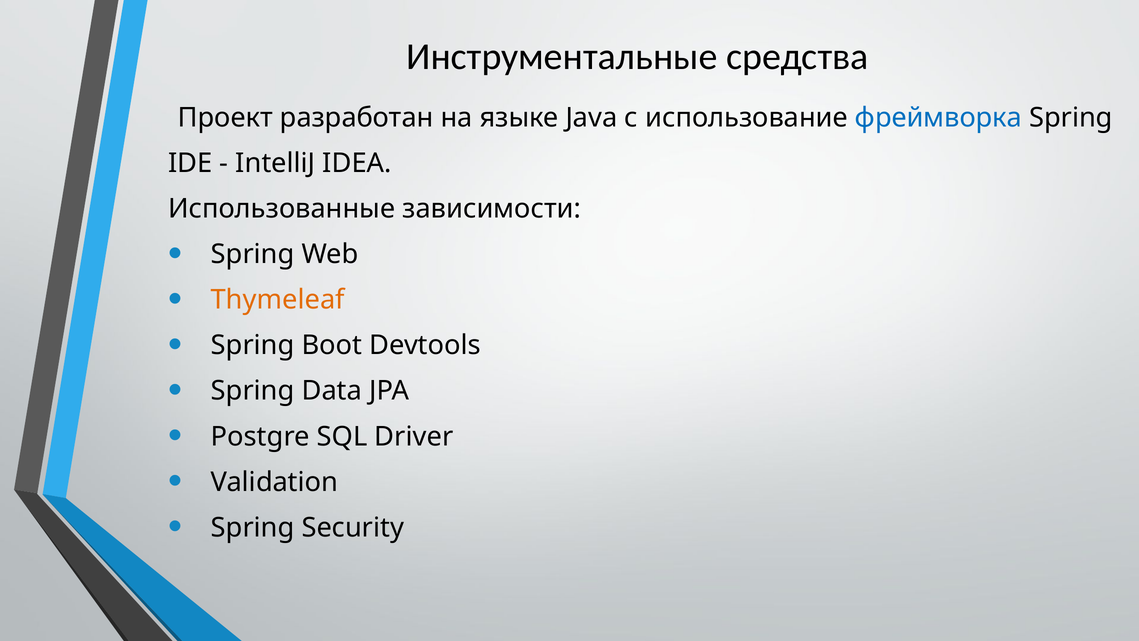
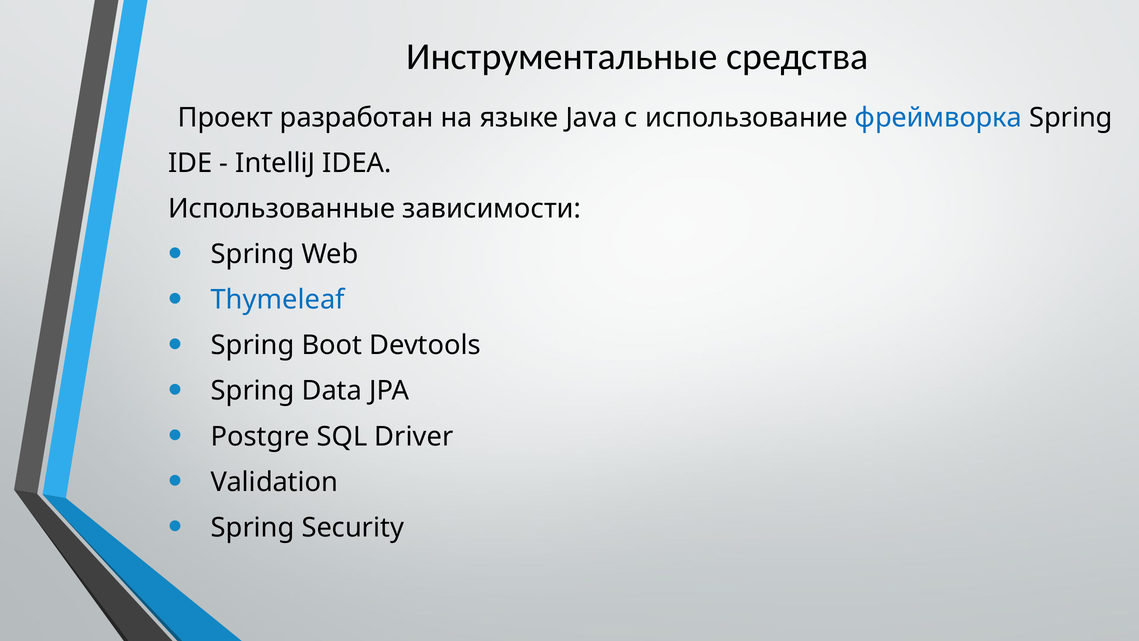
Thymeleaf colour: orange -> blue
